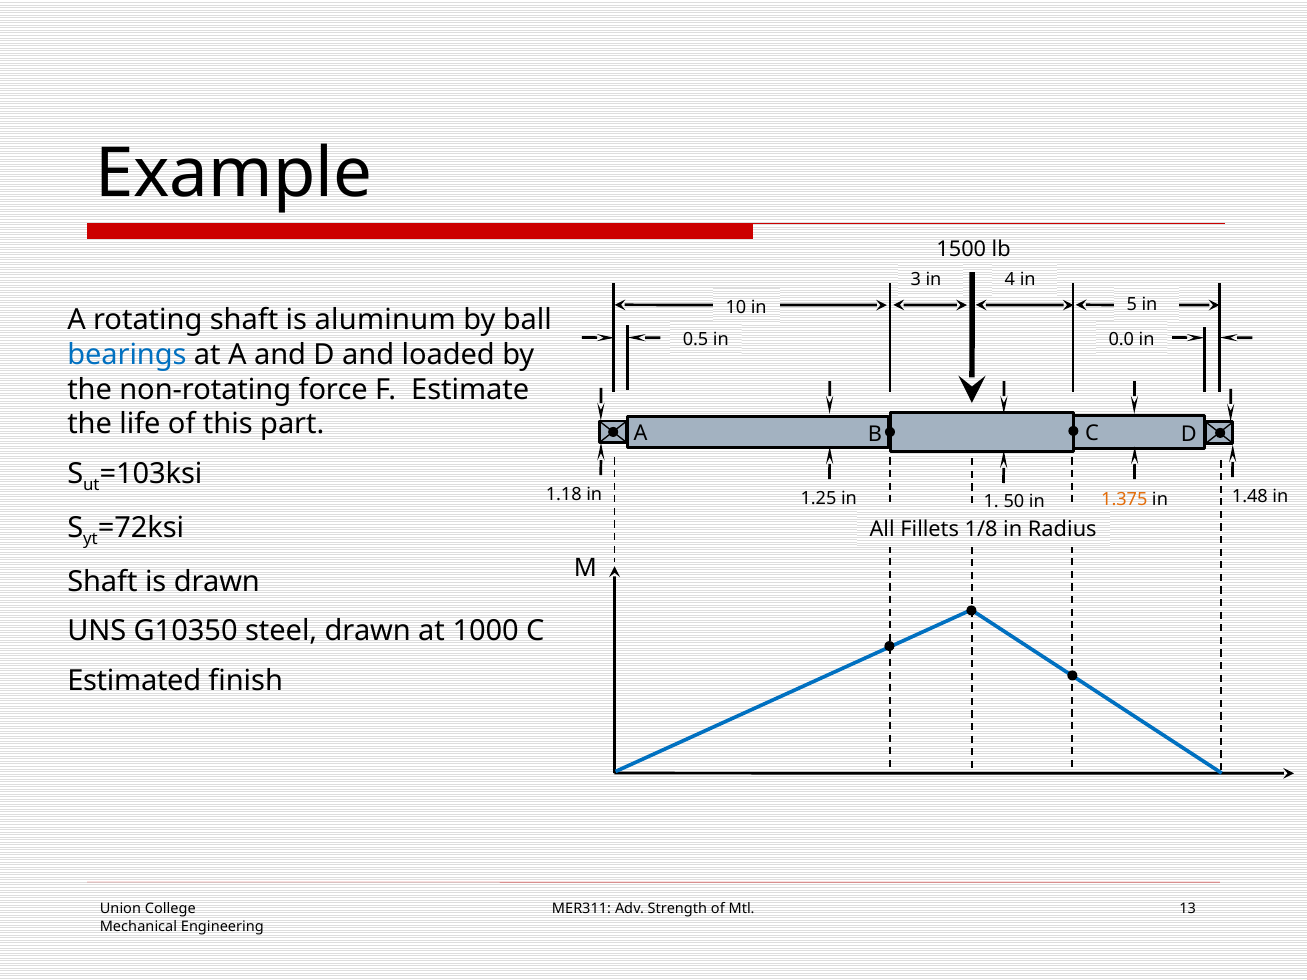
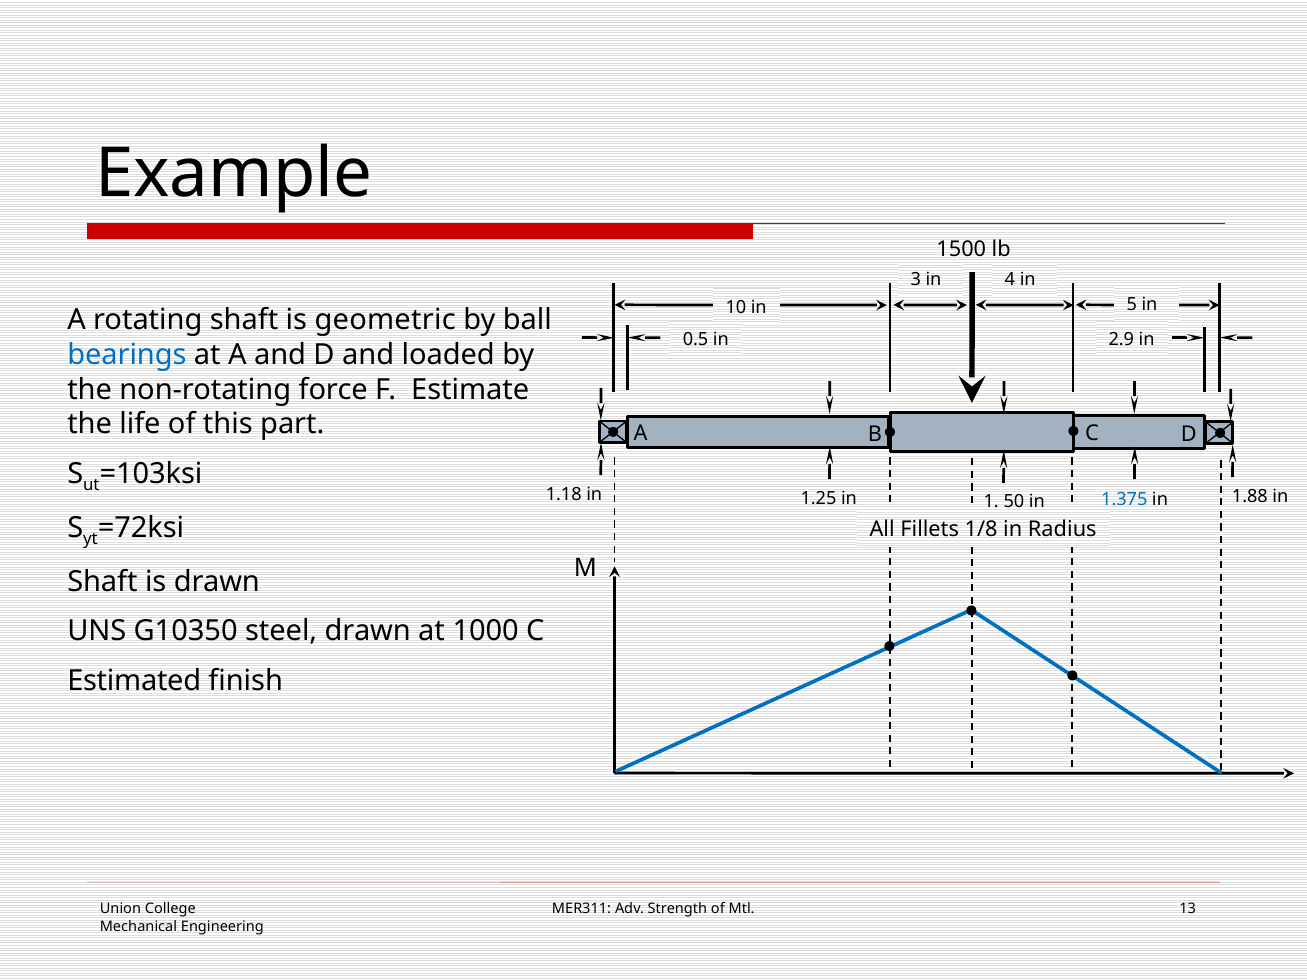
aluminum: aluminum -> geometric
0.0: 0.0 -> 2.9
1.375 colour: orange -> blue
1.48: 1.48 -> 1.88
